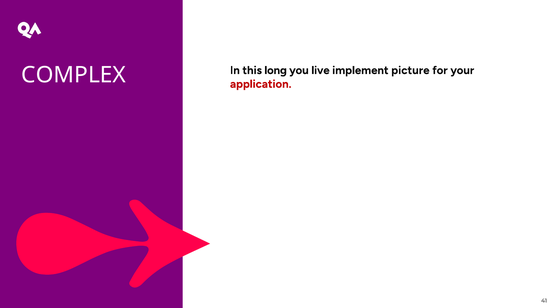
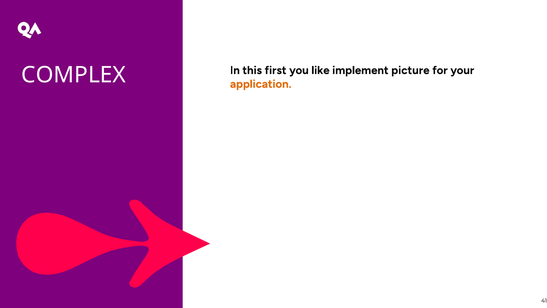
long: long -> first
live: live -> like
application colour: red -> orange
